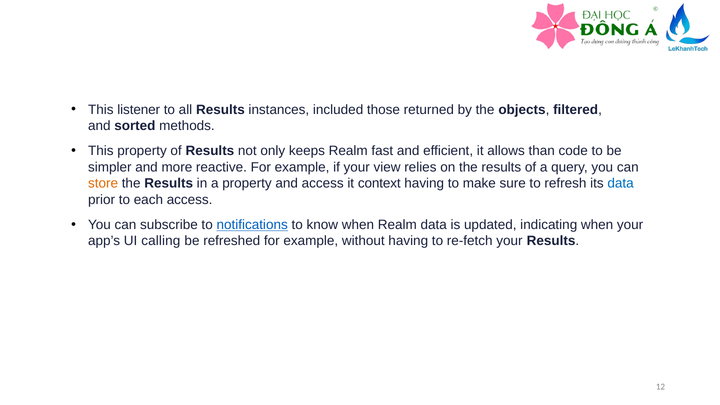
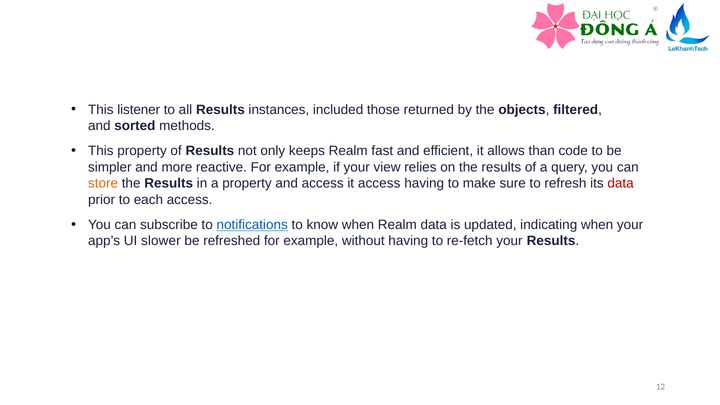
it context: context -> access
data at (621, 183) colour: blue -> red
calling: calling -> slower
